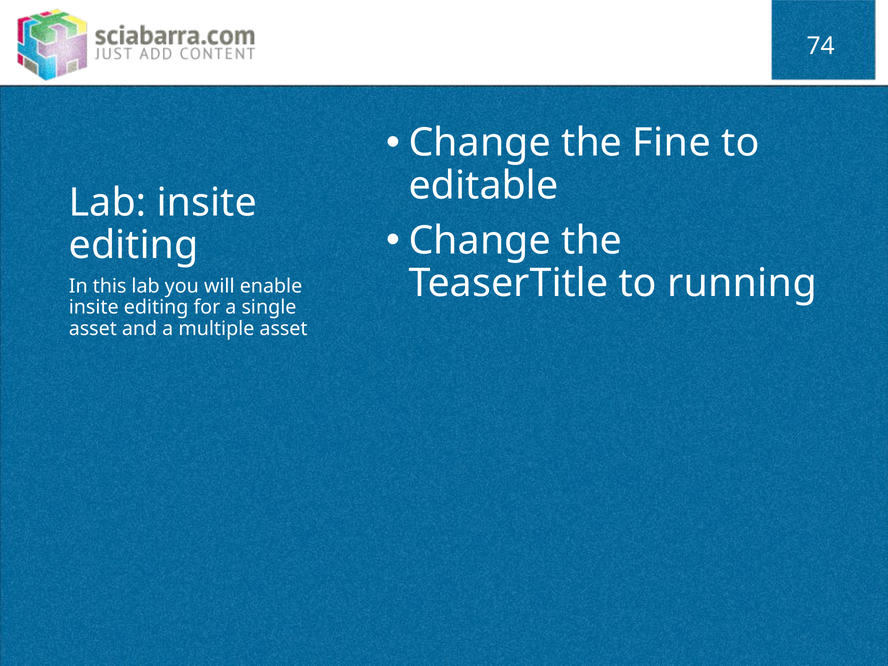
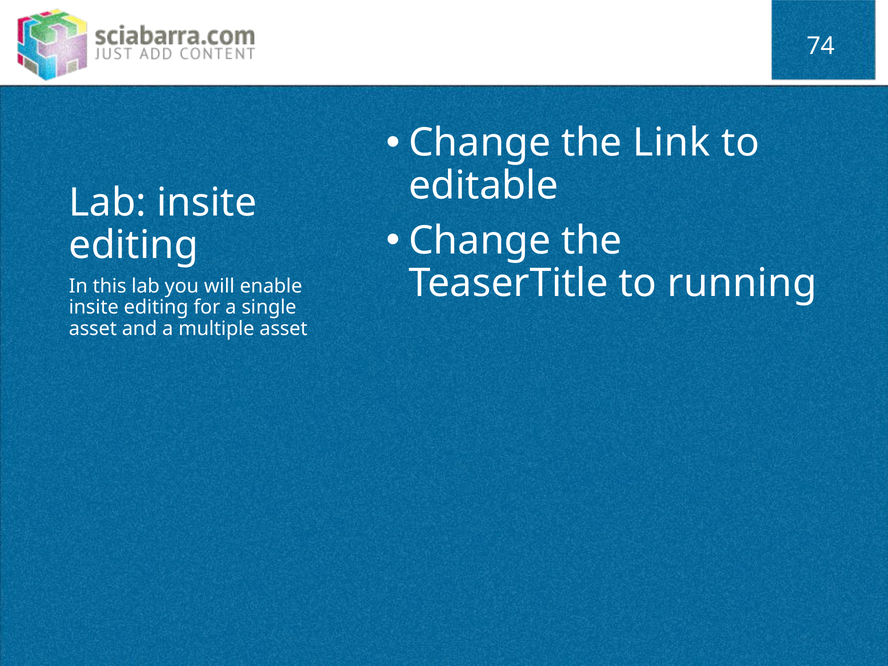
Fine: Fine -> Link
